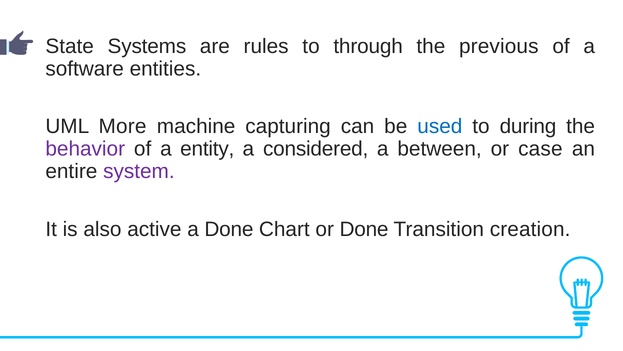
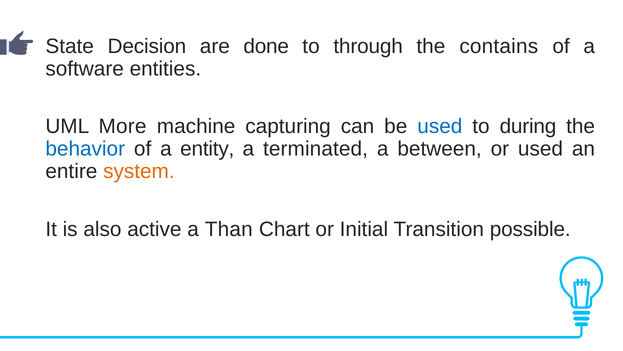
Systems: Systems -> Decision
rules: rules -> done
previous: previous -> contains
behavior colour: purple -> blue
considered: considered -> terminated
or case: case -> used
system colour: purple -> orange
a Done: Done -> Than
or Done: Done -> Initial
creation: creation -> possible
